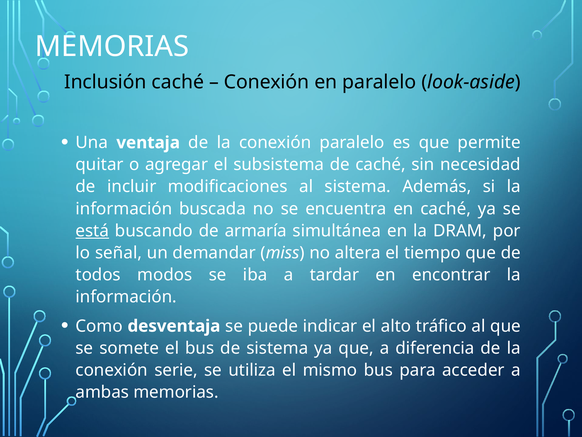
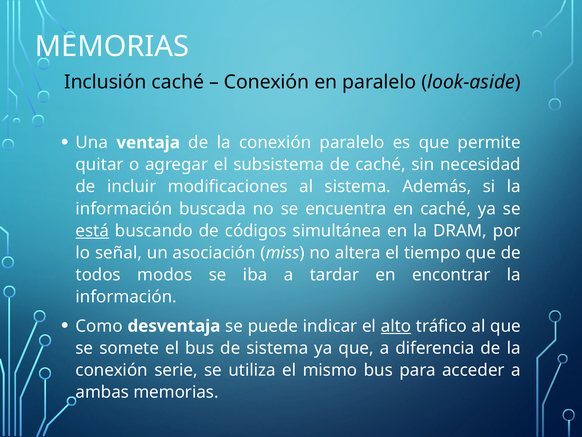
armaría: armaría -> códigos
demandar: demandar -> asociación
alto underline: none -> present
